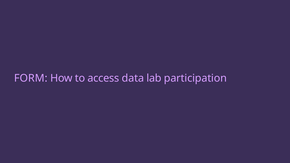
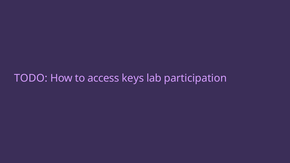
FORM: FORM -> TODO
data: data -> keys
